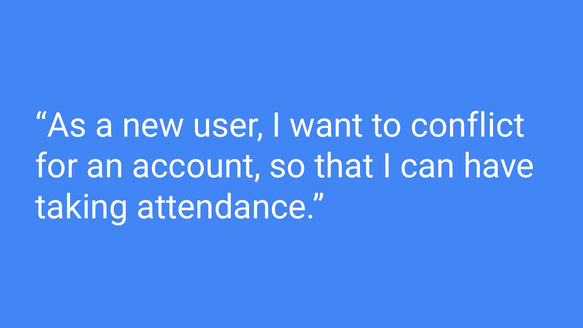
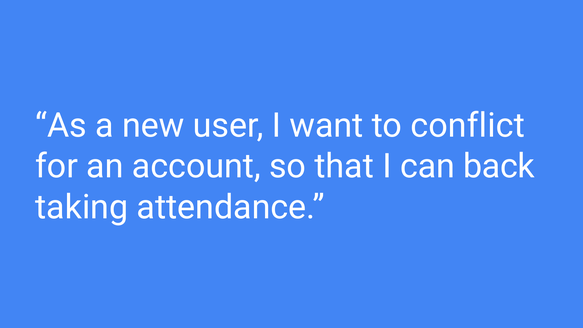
have: have -> back
